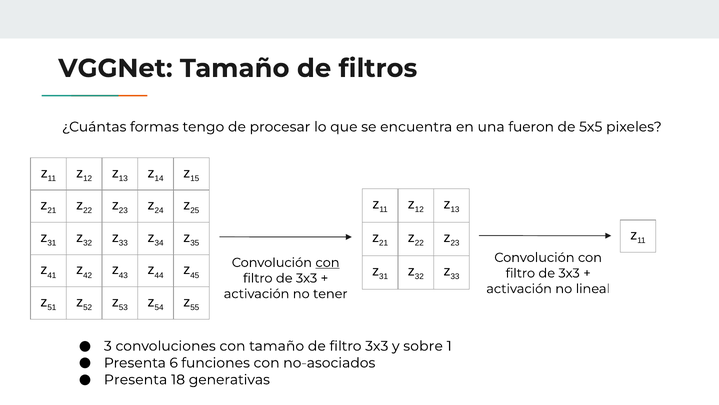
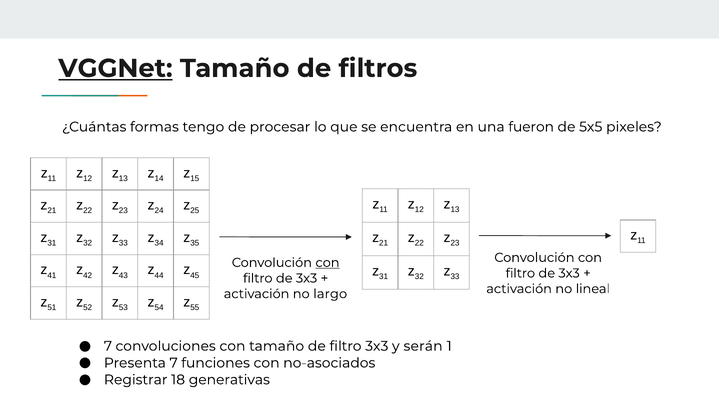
VGGNet underline: none -> present
tener: tener -> largo
3 at (108, 346): 3 -> 7
sobre: sobre -> serán
Presenta 6: 6 -> 7
Presenta at (136, 379): Presenta -> Registrar
